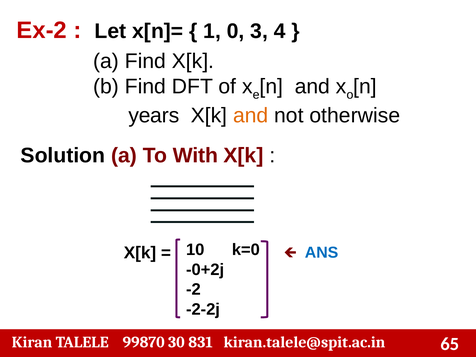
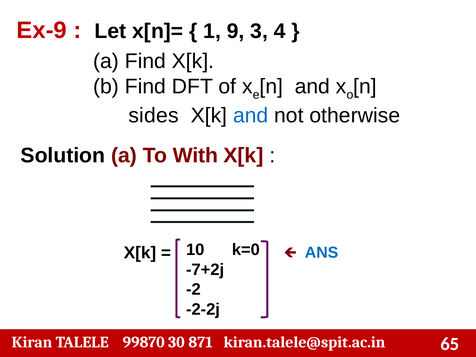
Ex-2: Ex-2 -> Ex-9
0: 0 -> 9
years: years -> sides
and at (251, 116) colour: orange -> blue
-0+2j: -0+2j -> -7+2j
831: 831 -> 871
